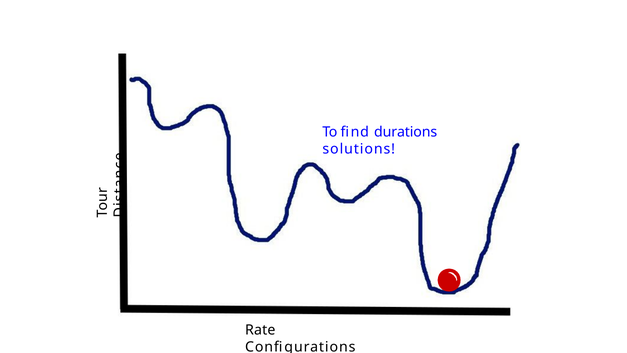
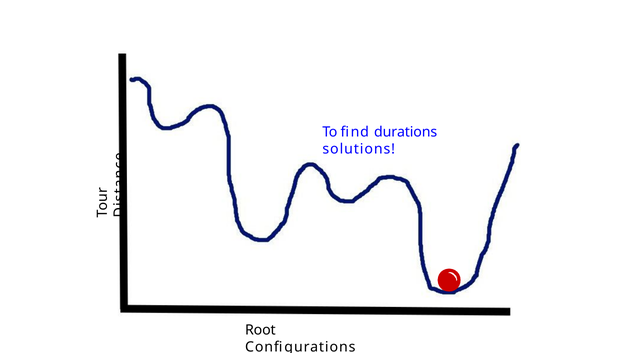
Rate: Rate -> Root
